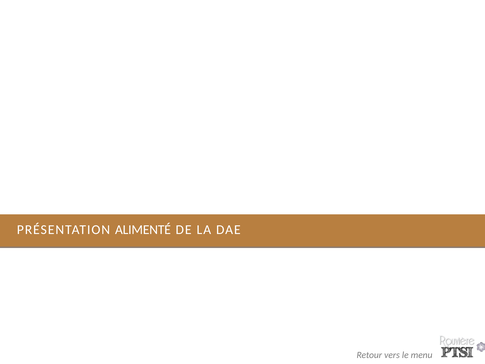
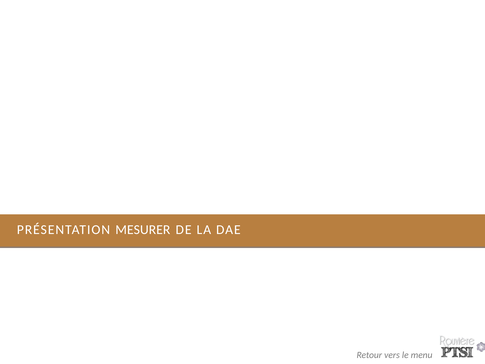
ALIMENTÉ: ALIMENTÉ -> MESURER
